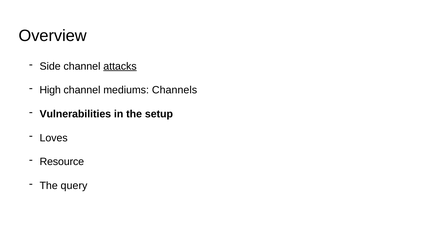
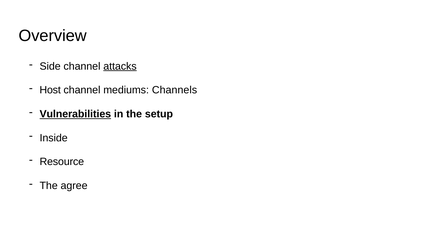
High: High -> Host
Vulnerabilities underline: none -> present
Loves: Loves -> Inside
query: query -> agree
